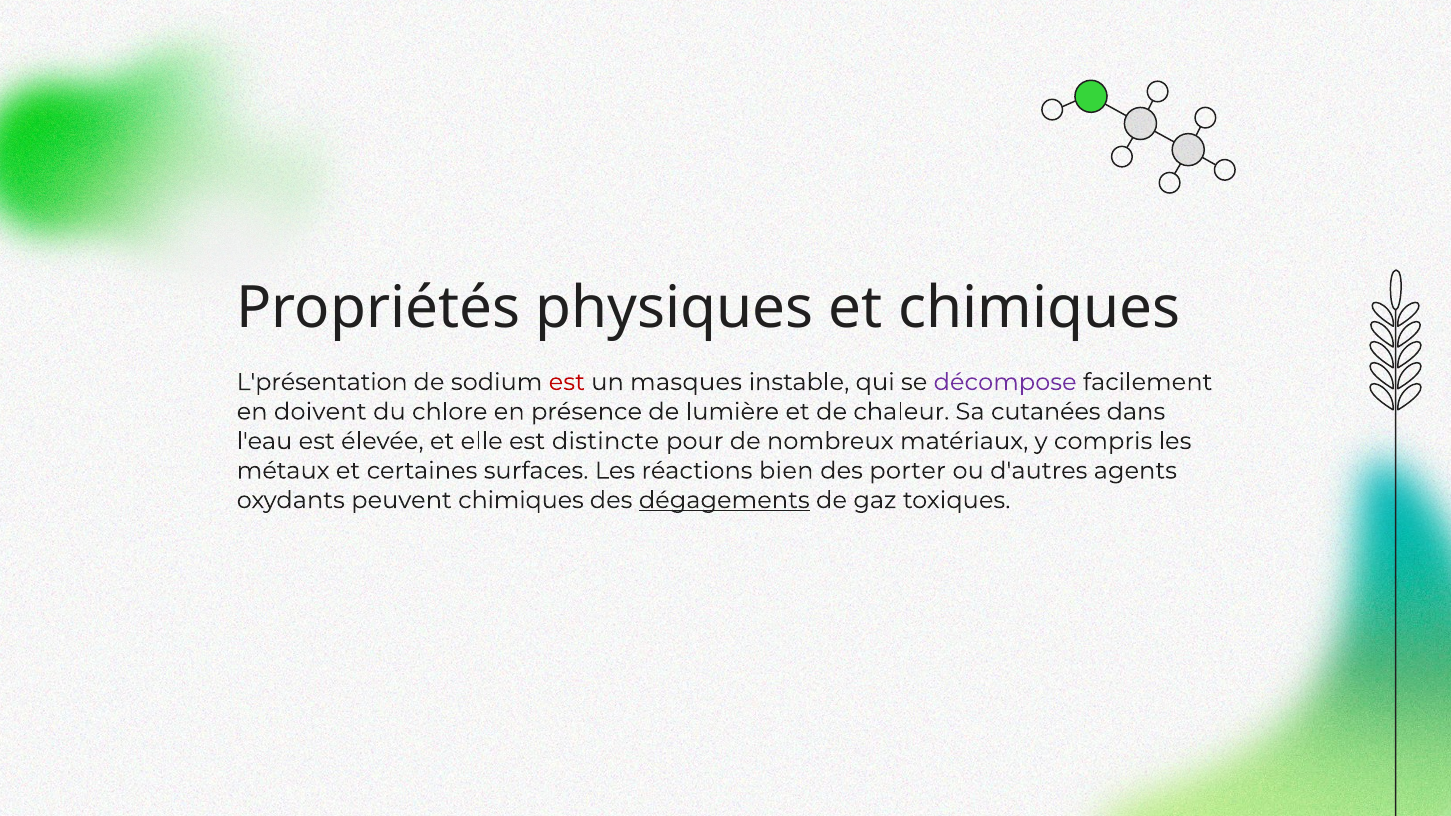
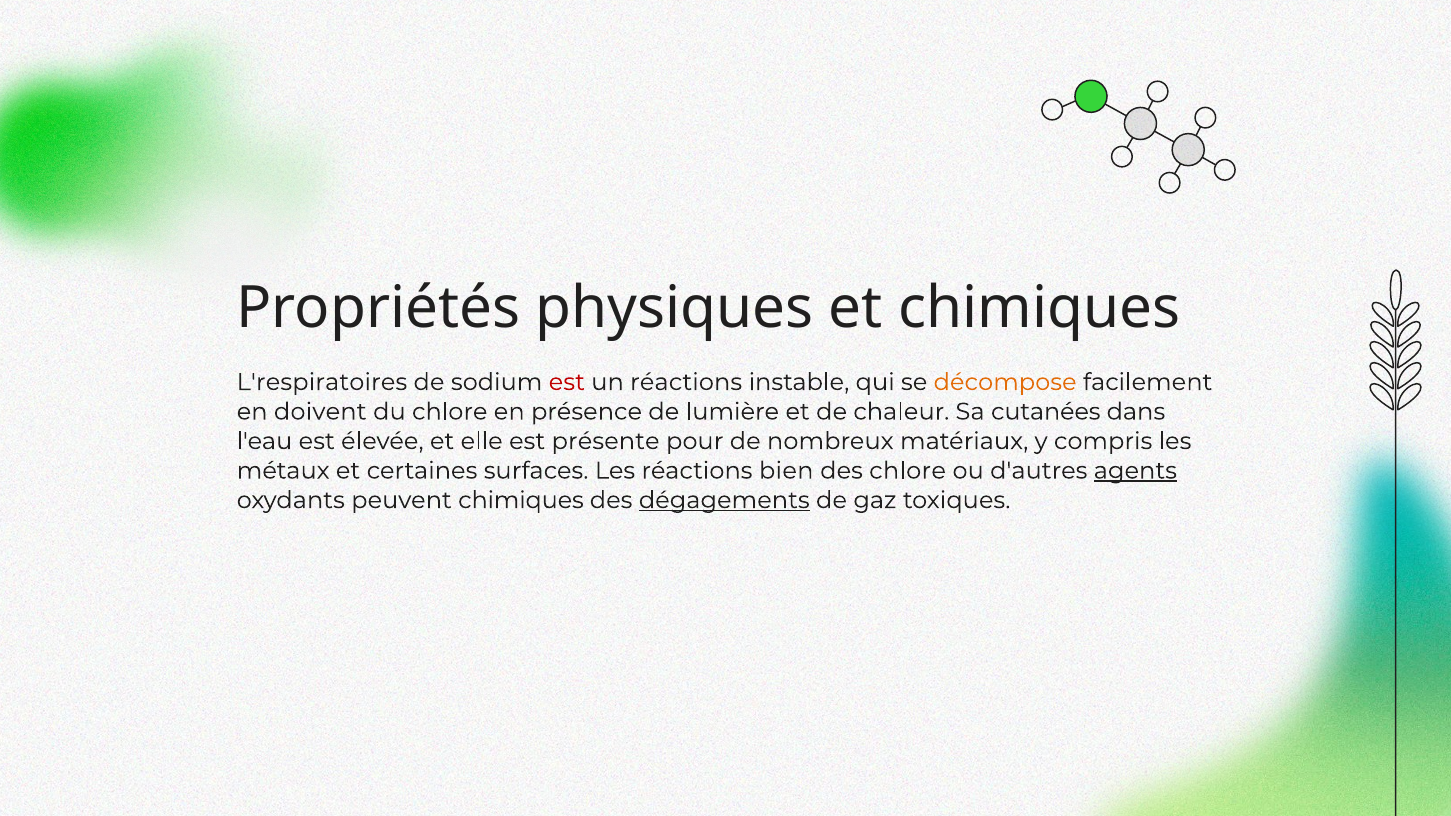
L'présentation: L'présentation -> L'respiratoires
un masques: masques -> réactions
décompose colour: purple -> orange
distincte: distincte -> présente
des porter: porter -> chlore
agents underline: none -> present
